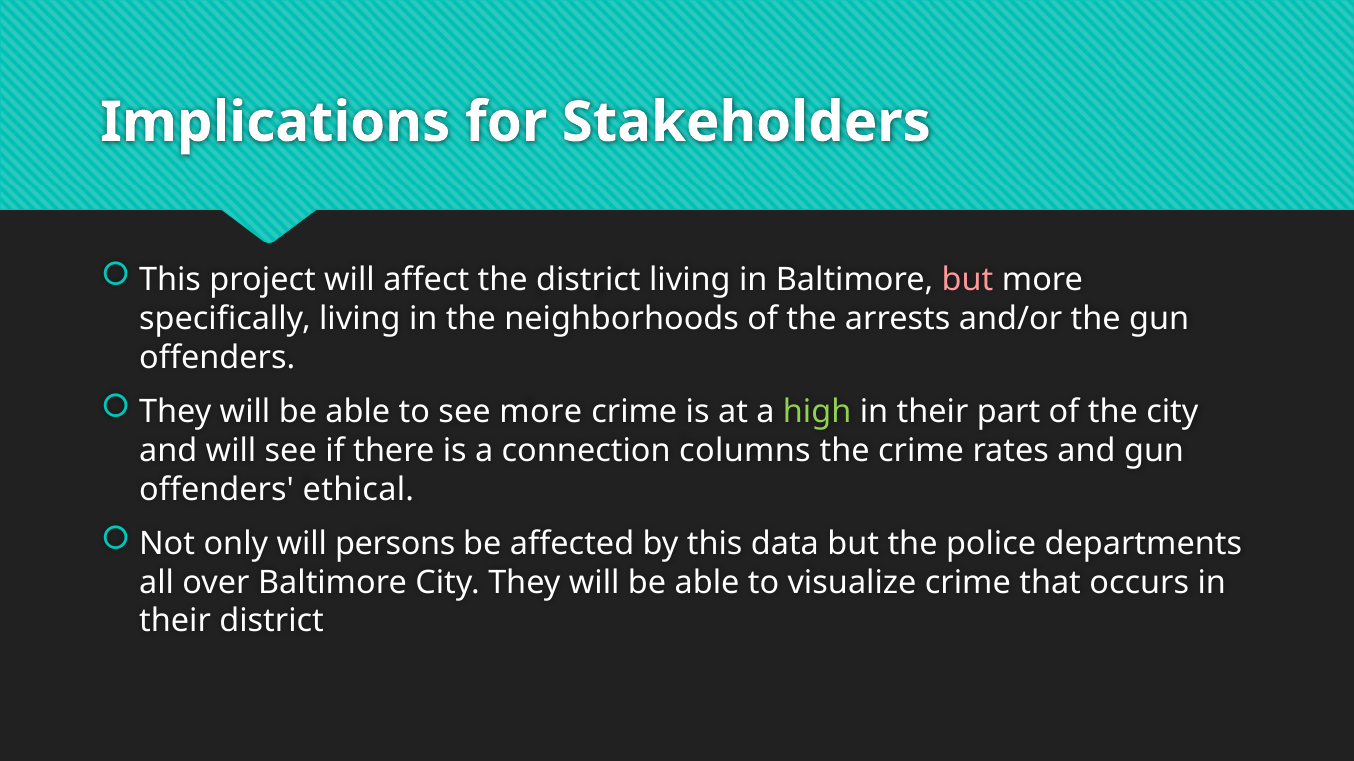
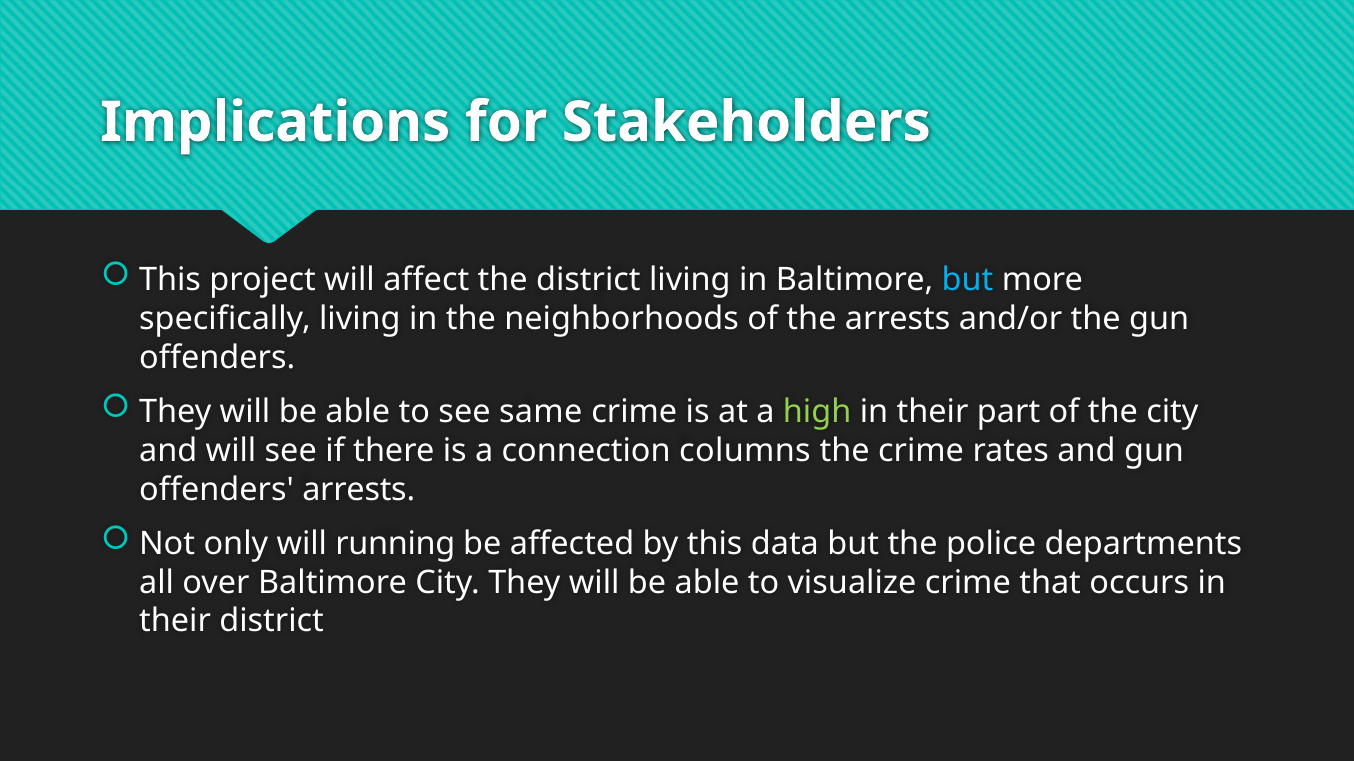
but at (968, 280) colour: pink -> light blue
see more: more -> same
offenders ethical: ethical -> arrests
persons: persons -> running
